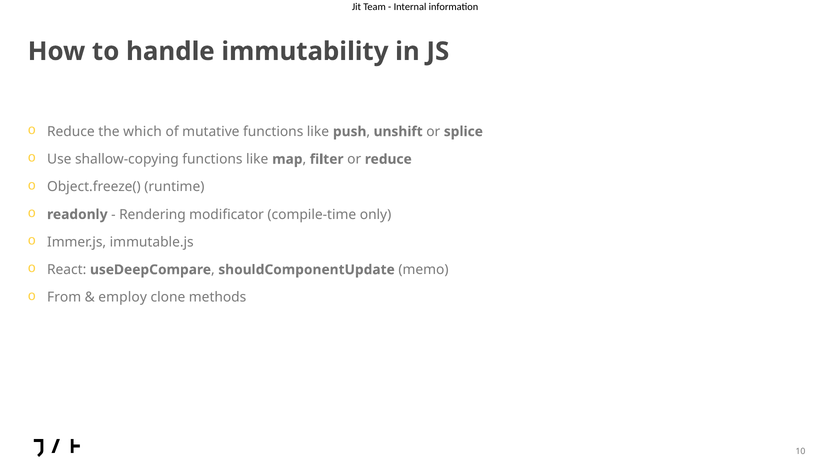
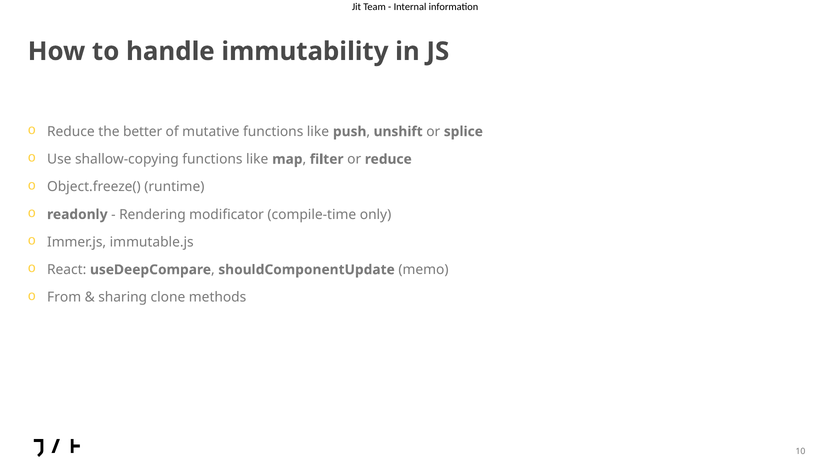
which: which -> better
employ: employ -> sharing
